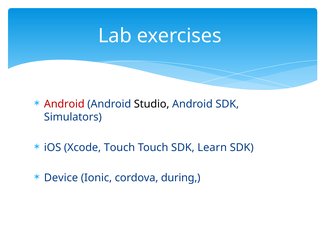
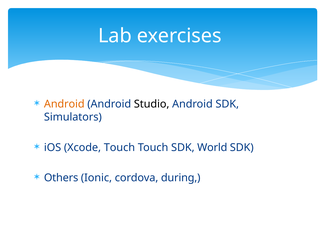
Android at (64, 104) colour: red -> orange
Learn: Learn -> World
Device: Device -> Others
